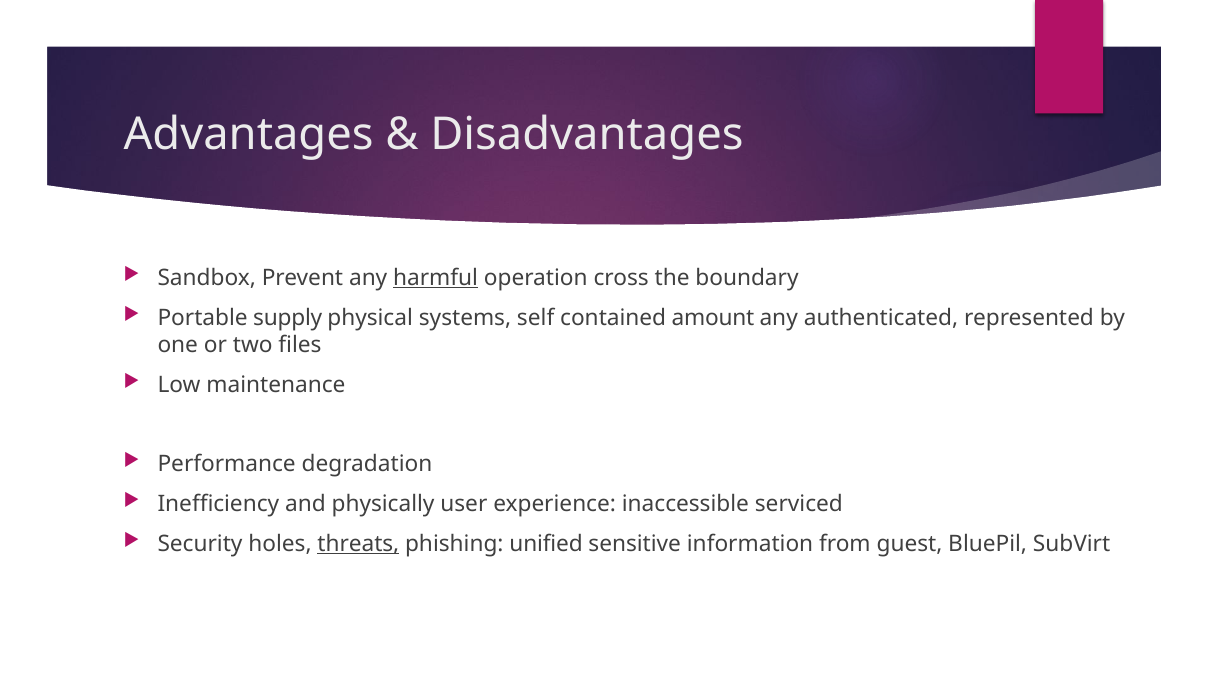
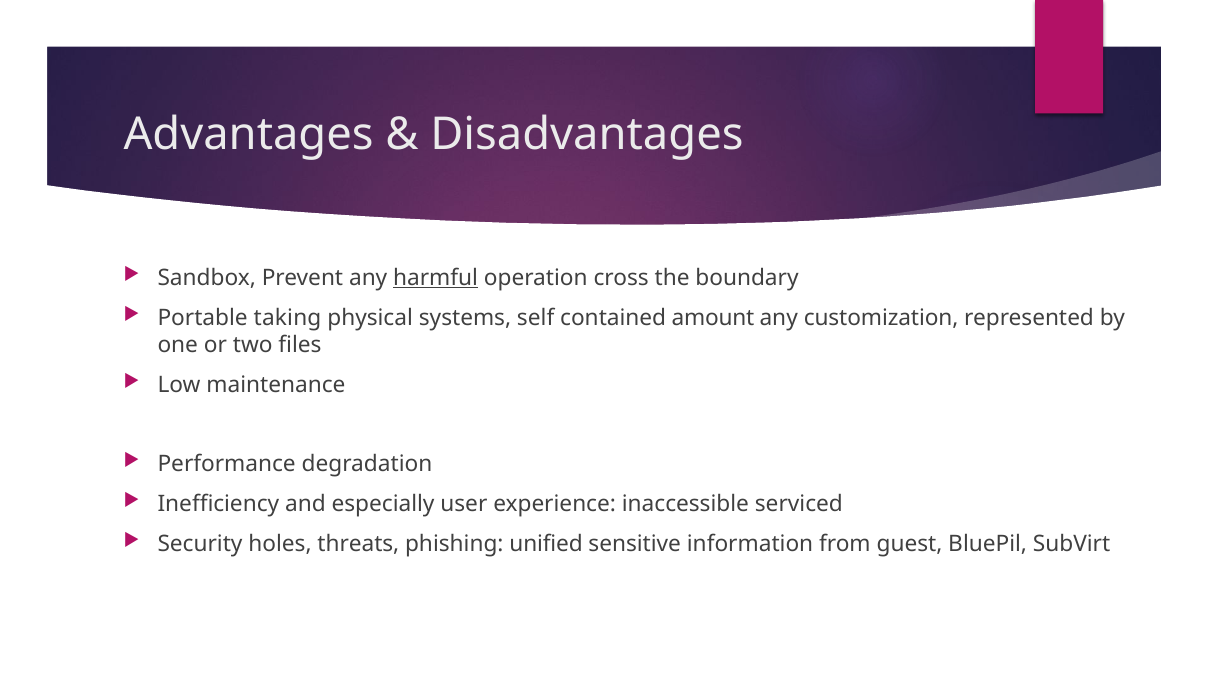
supply: supply -> taking
authenticated: authenticated -> customization
physically: physically -> especially
threats underline: present -> none
